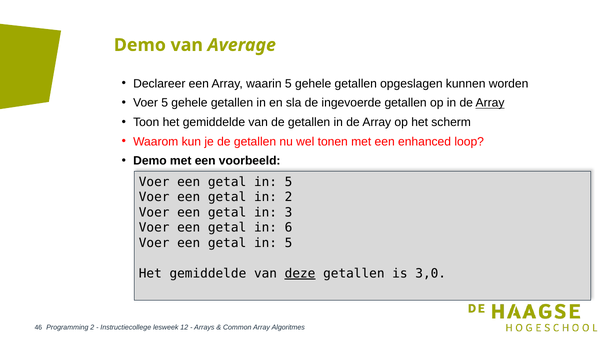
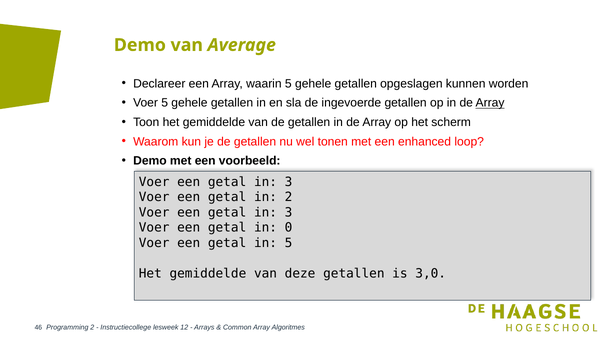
5 at (289, 182): 5 -> 3
6: 6 -> 0
deze underline: present -> none
